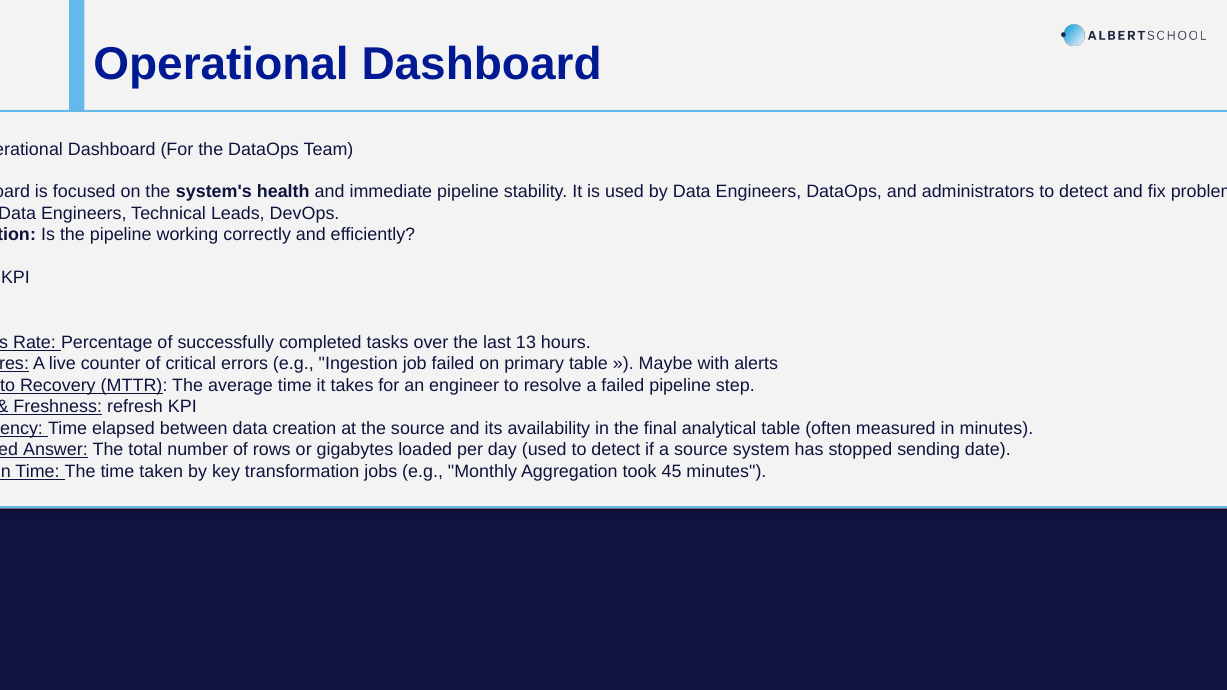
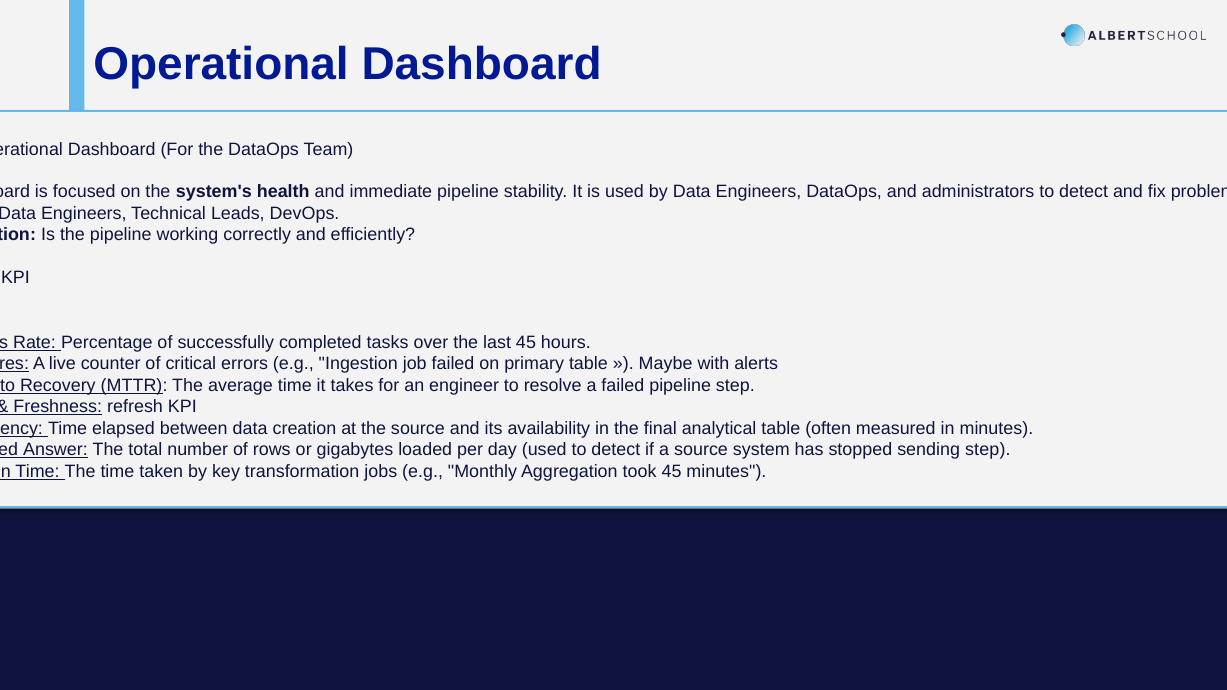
last 13: 13 -> 45
sending date: date -> step
